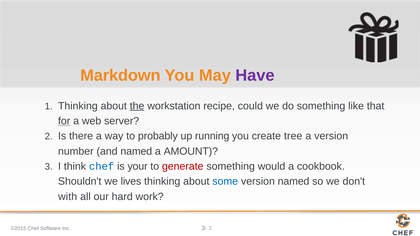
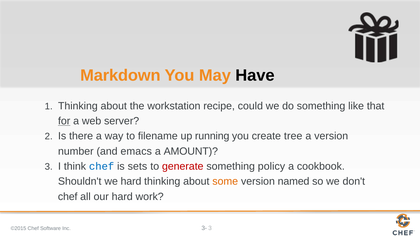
Have colour: purple -> black
the underline: present -> none
probably: probably -> filename
and named: named -> emacs
your: your -> sets
would: would -> policy
we lives: lives -> hard
some colour: blue -> orange
with at (68, 197): with -> chef
